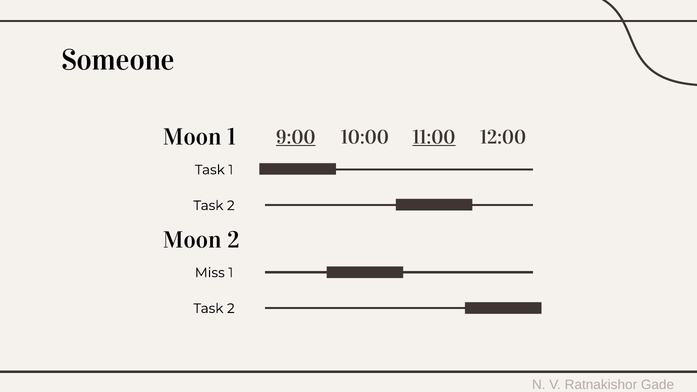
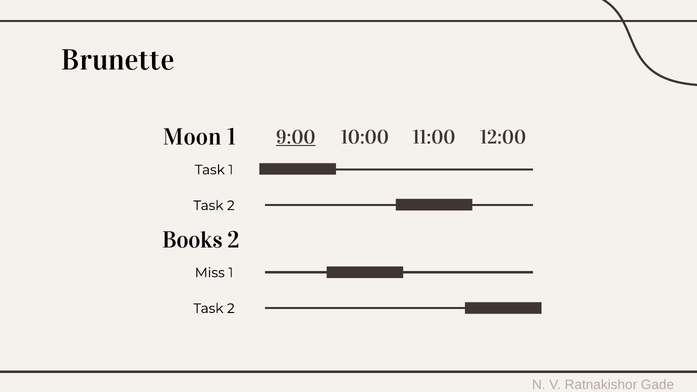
Someone: Someone -> Brunette
11:00 underline: present -> none
Moon at (192, 240): Moon -> Books
